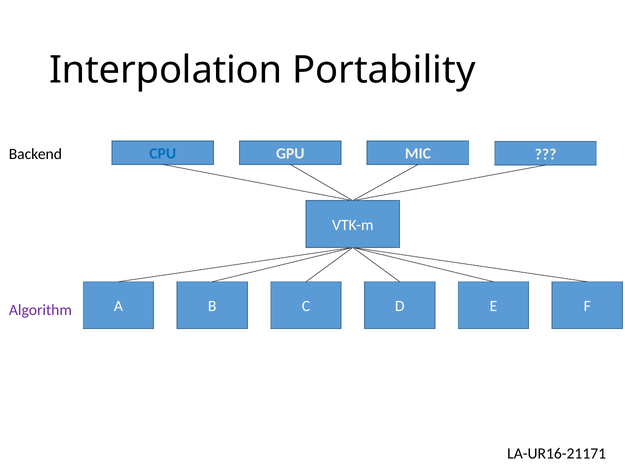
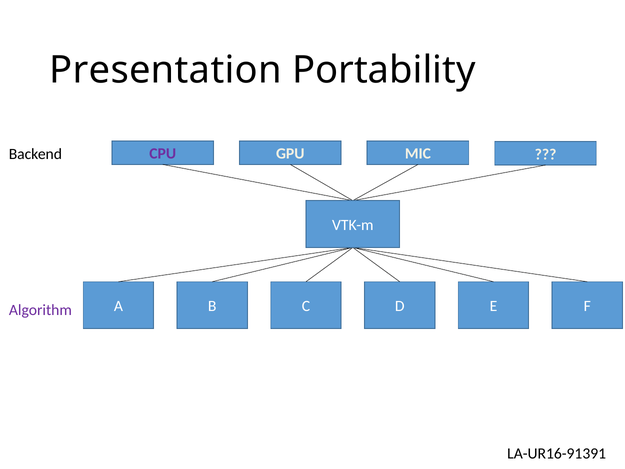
Interpolation: Interpolation -> Presentation
CPU colour: blue -> purple
LA-UR16-21171: LA-UR16-21171 -> LA-UR16-91391
